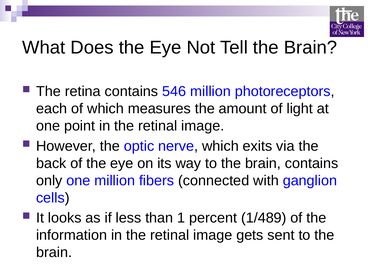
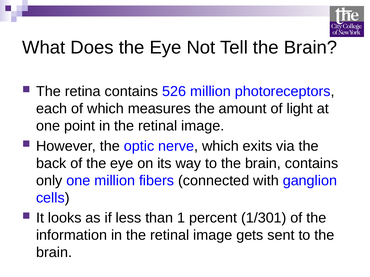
546: 546 -> 526
1/489: 1/489 -> 1/301
